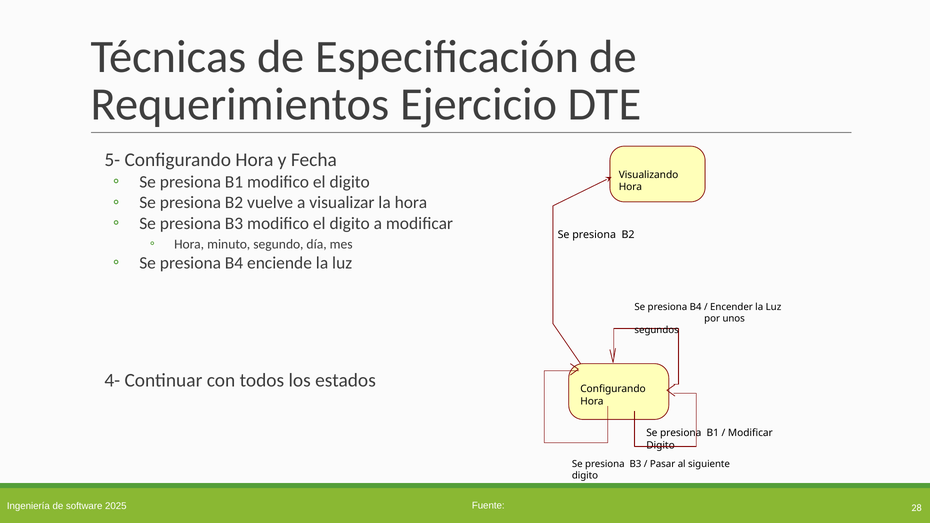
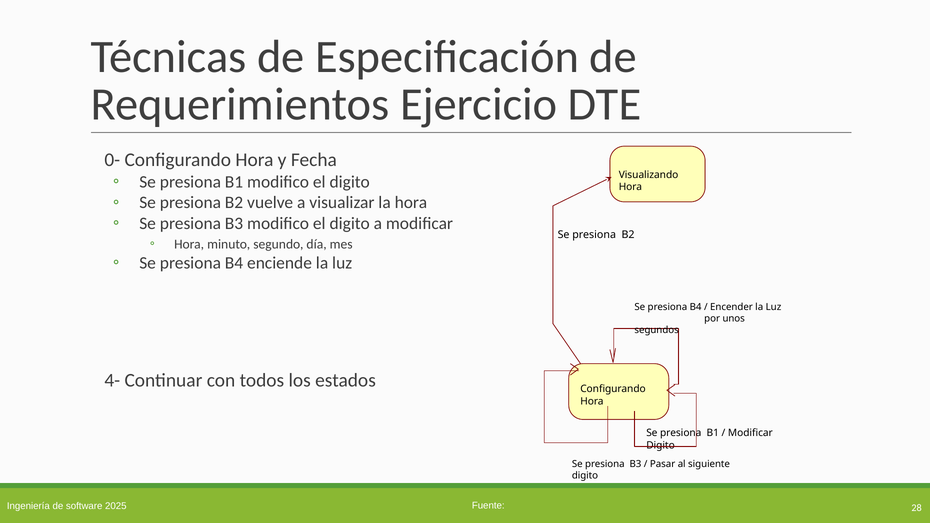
5-: 5- -> 0-
